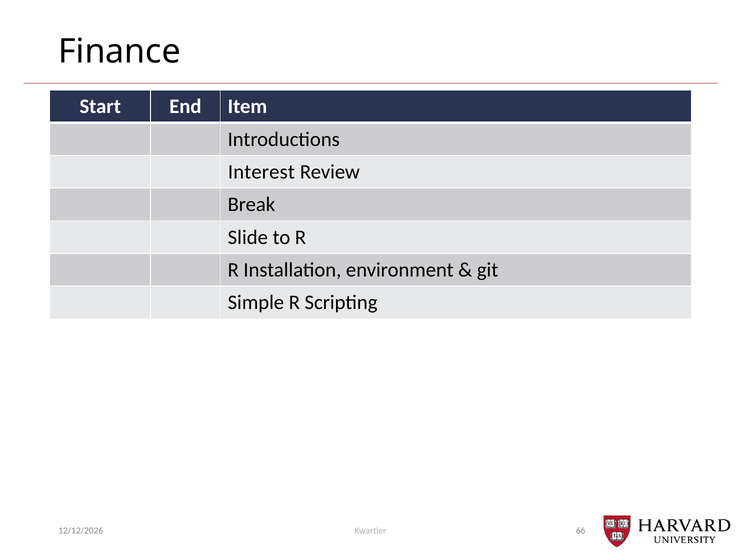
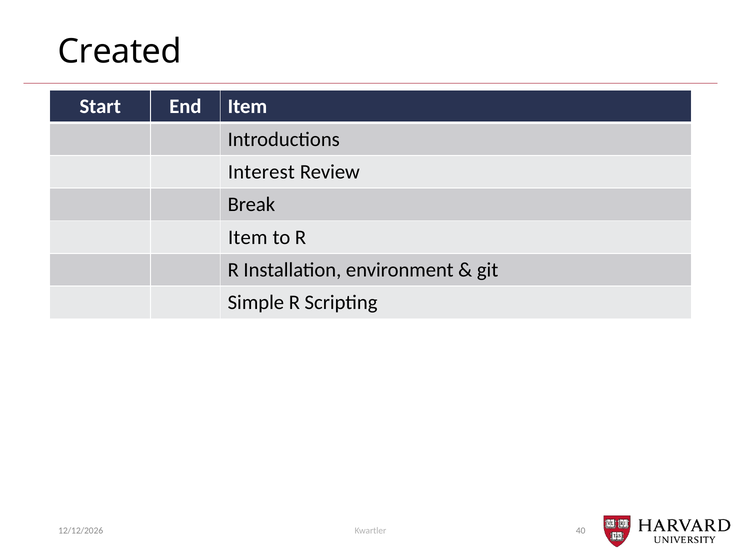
Finance: Finance -> Created
Slide at (248, 237): Slide -> Item
66: 66 -> 40
